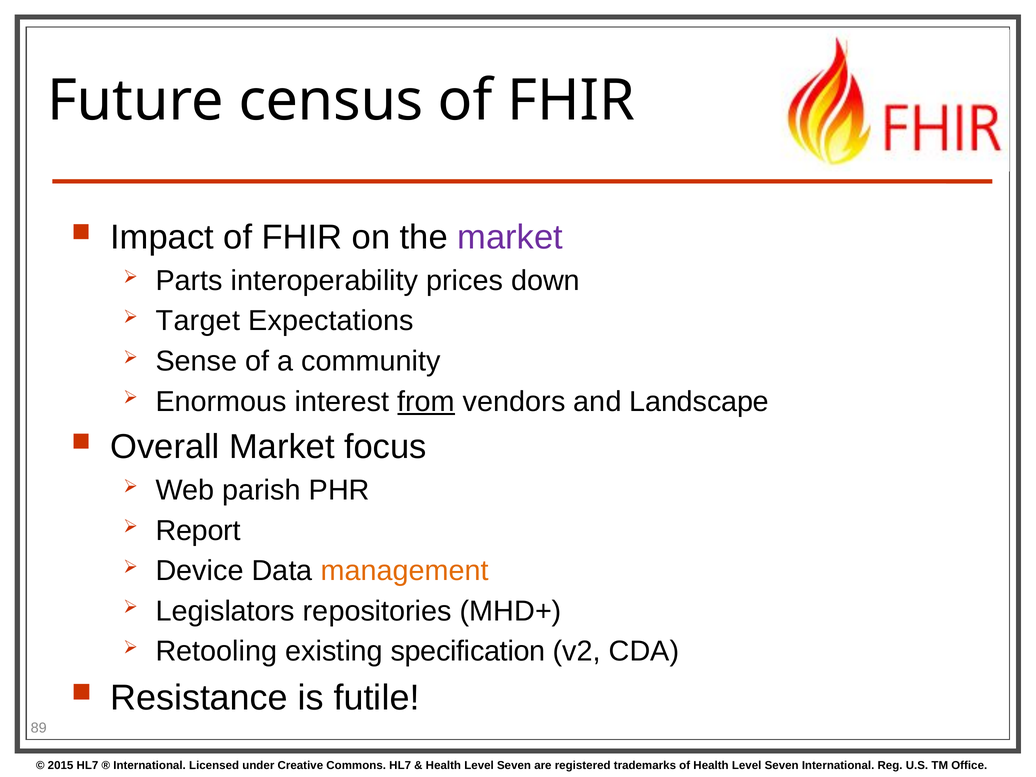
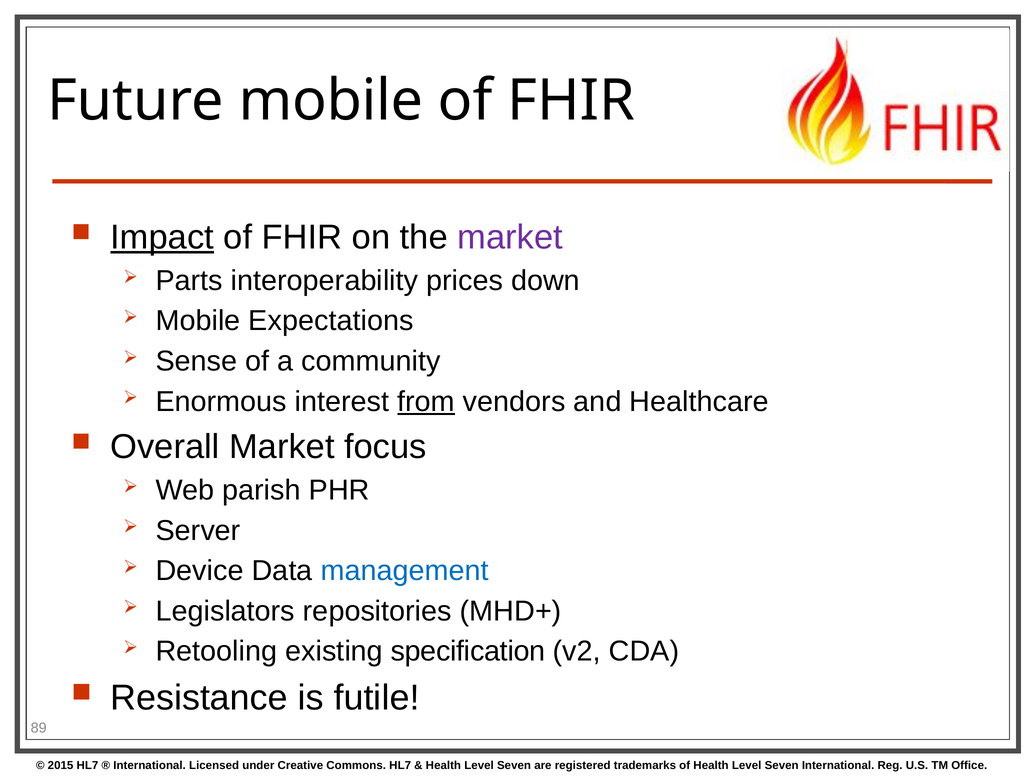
Future census: census -> mobile
Impact underline: none -> present
Target at (198, 321): Target -> Mobile
Landscape: Landscape -> Healthcare
Report: Report -> Server
management colour: orange -> blue
